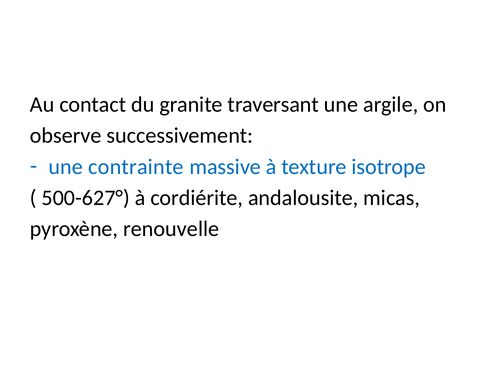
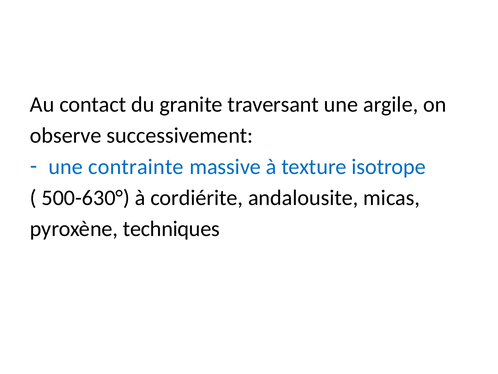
500-627°: 500-627° -> 500-630°
renouvelle: renouvelle -> techniques
